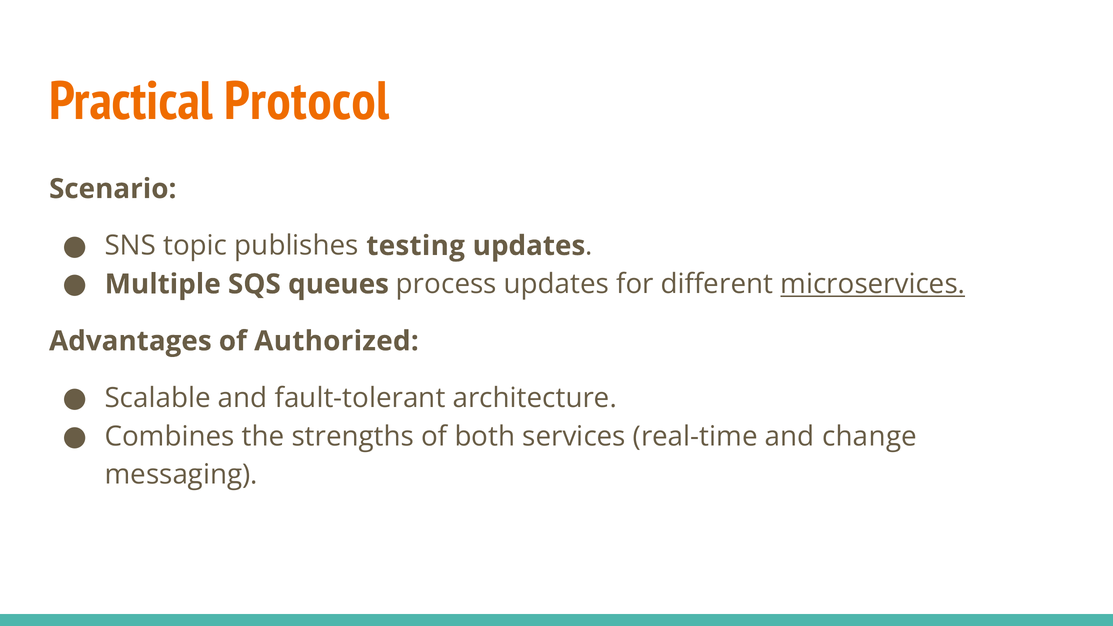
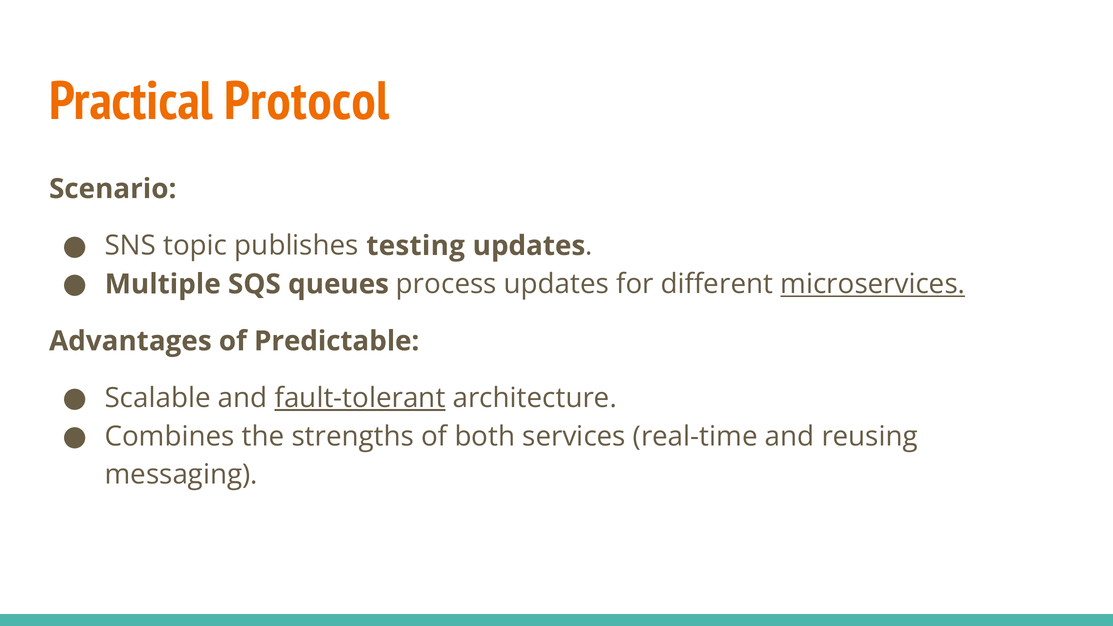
Authorized: Authorized -> Predictable
fault-tolerant underline: none -> present
change: change -> reusing
